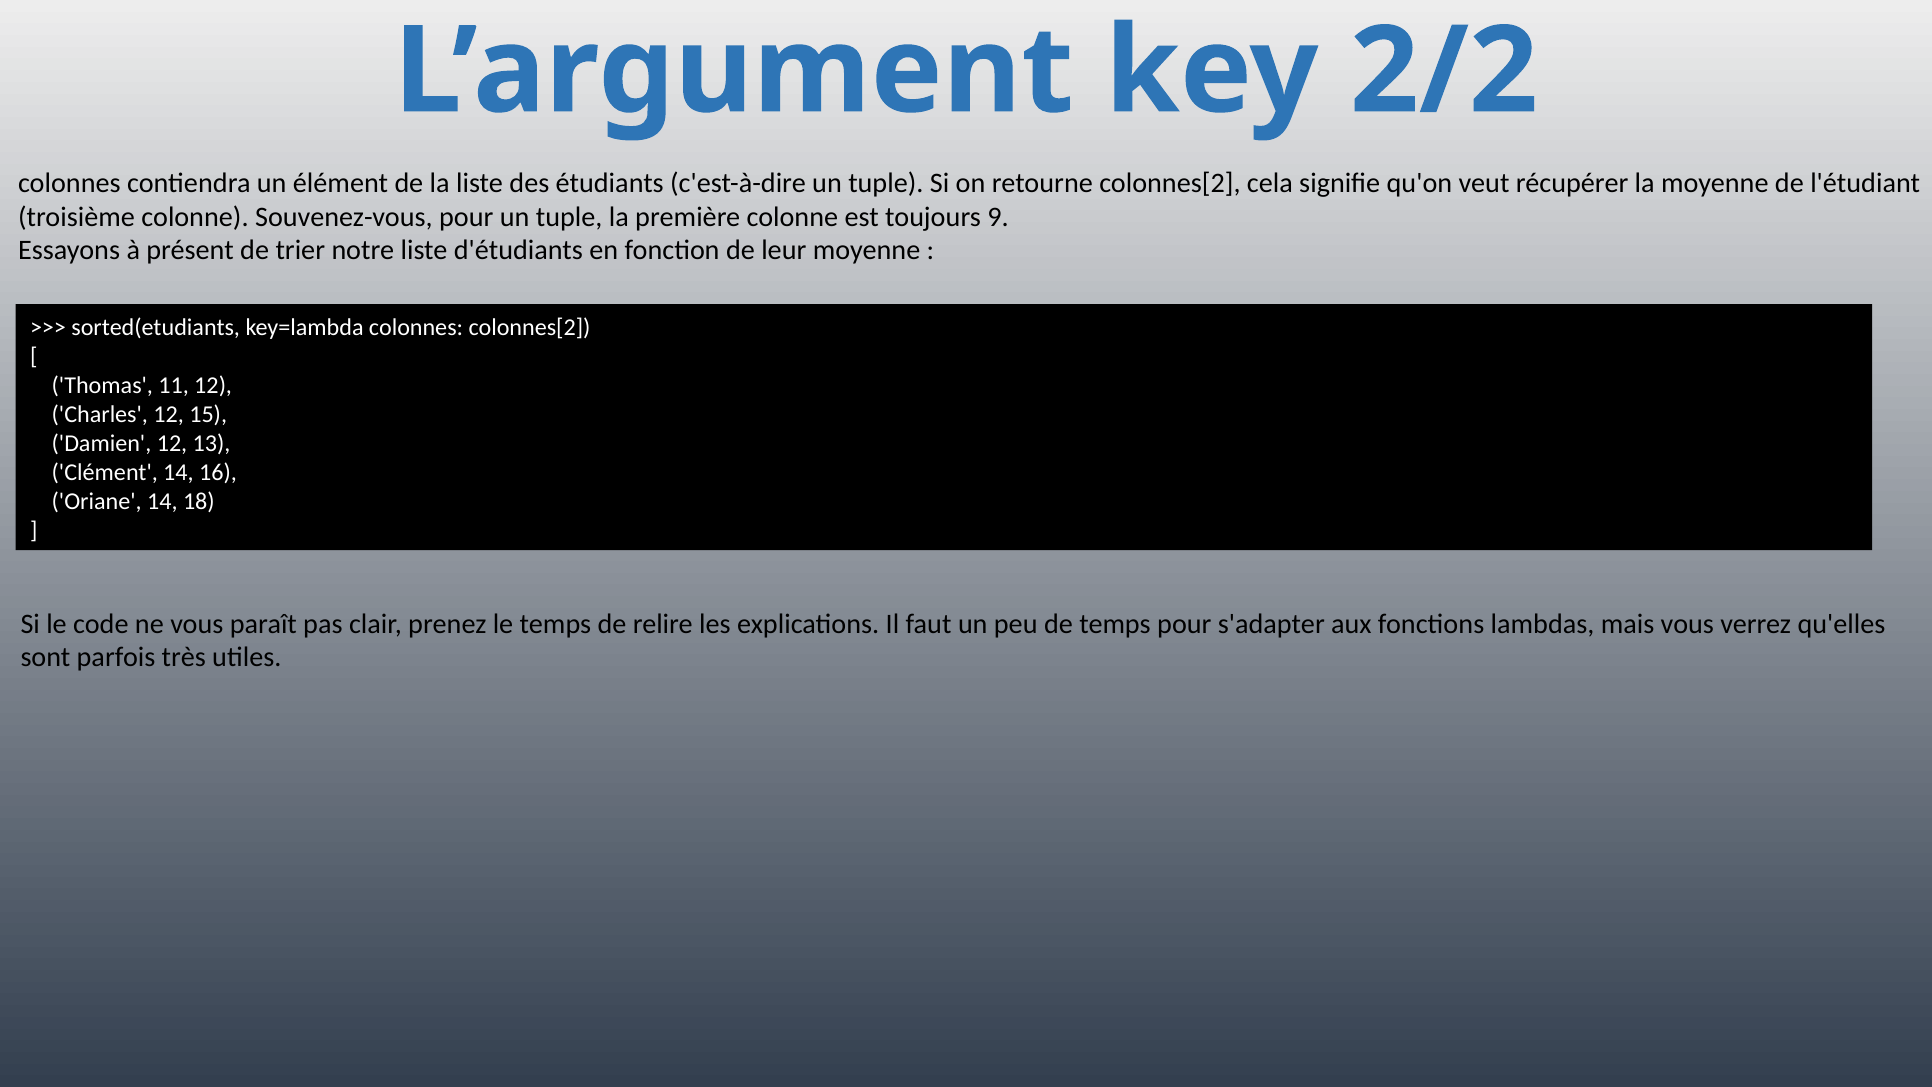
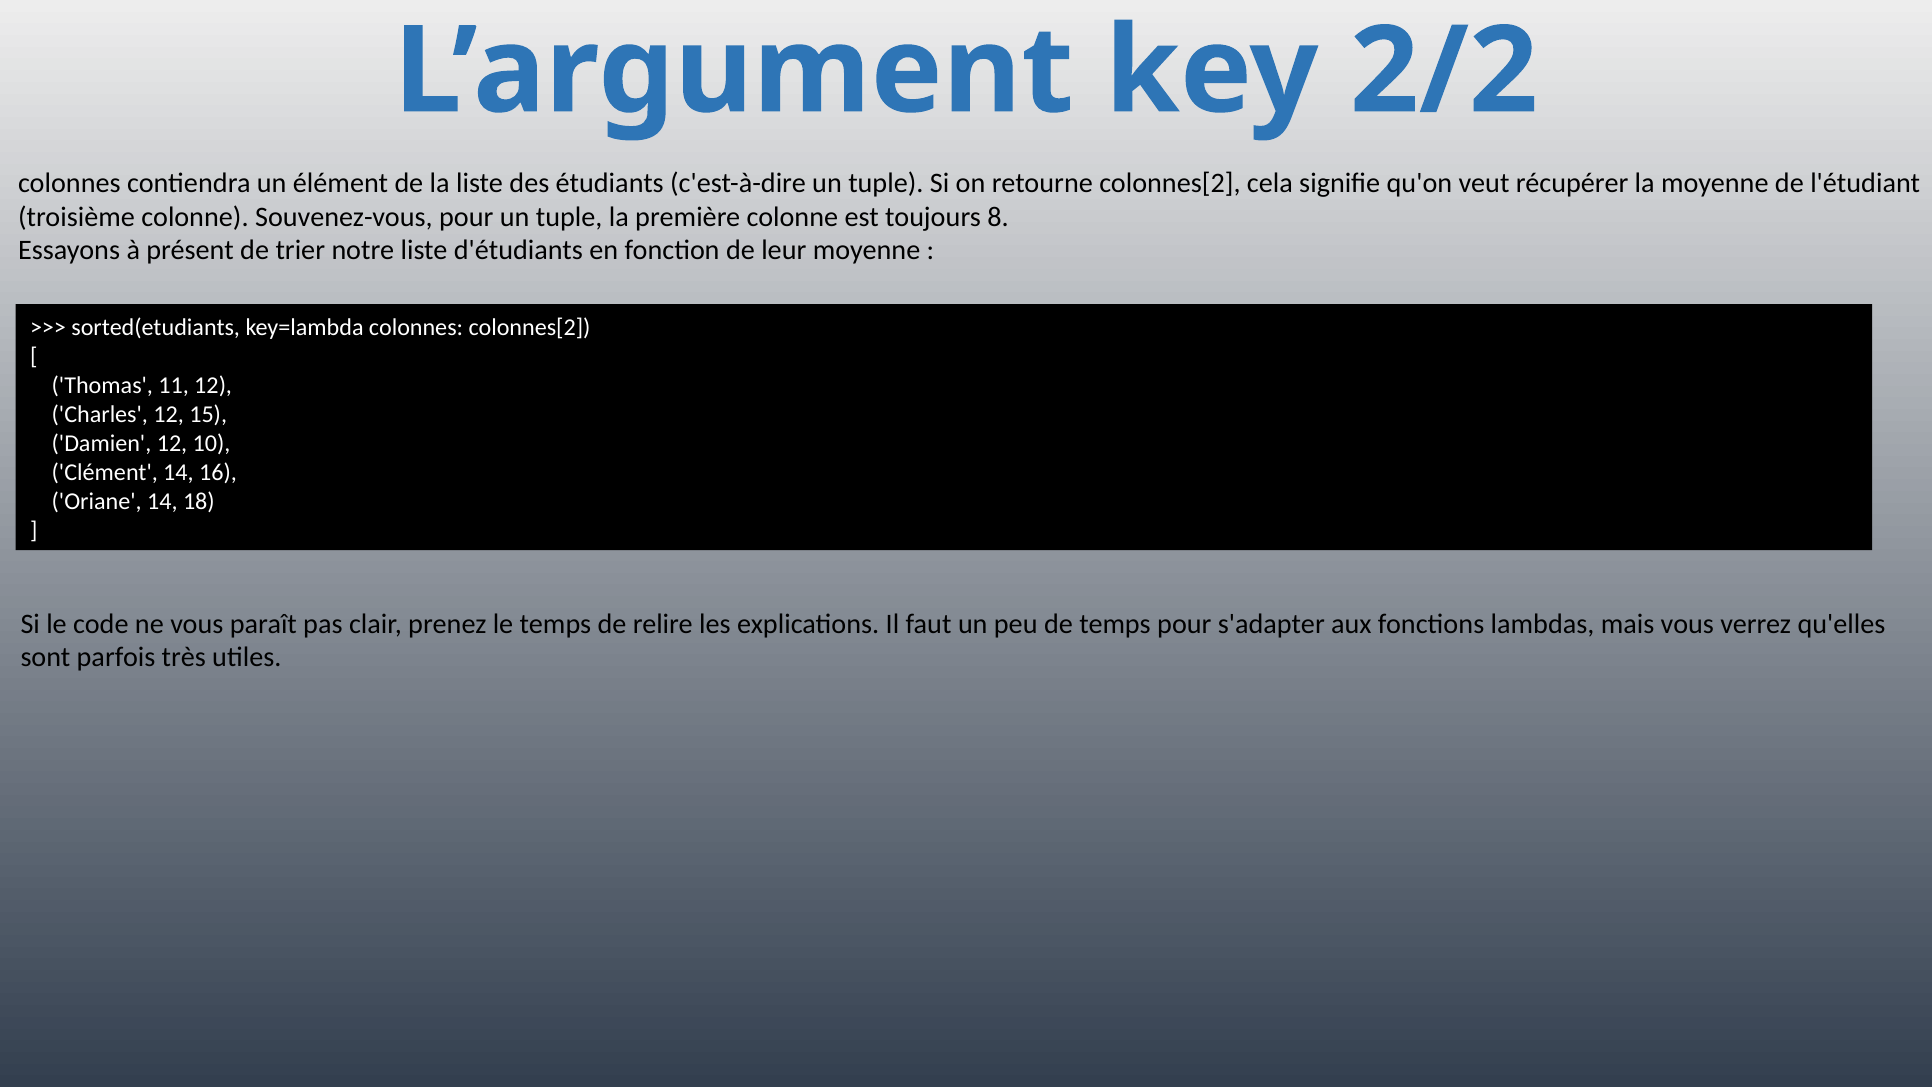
9: 9 -> 8
13: 13 -> 10
